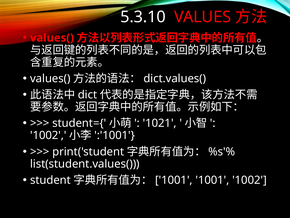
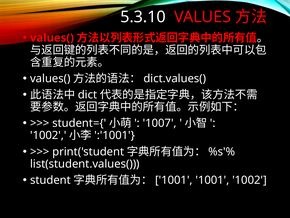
1021: 1021 -> 1007
